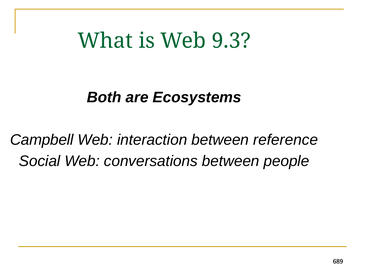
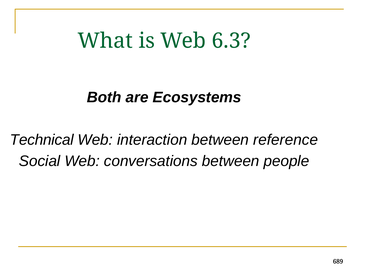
9.3: 9.3 -> 6.3
Campbell: Campbell -> Technical
